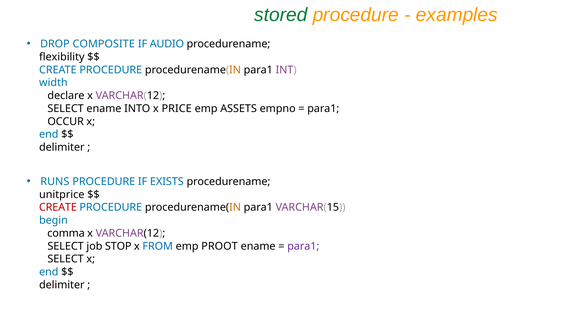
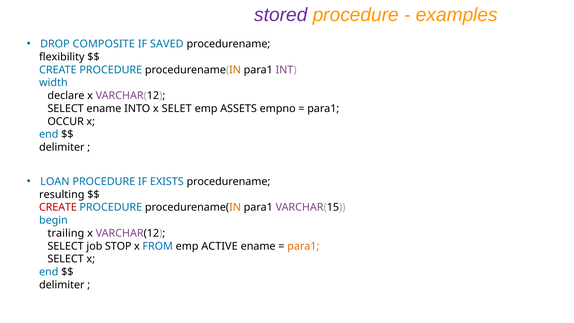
stored colour: green -> purple
AUDIO: AUDIO -> SAVED
PRICE: PRICE -> SELET
RUNS: RUNS -> LOAN
unitprice: unitprice -> resulting
comma: comma -> trailing
PROOT: PROOT -> ACTIVE
para1 at (303, 246) colour: purple -> orange
